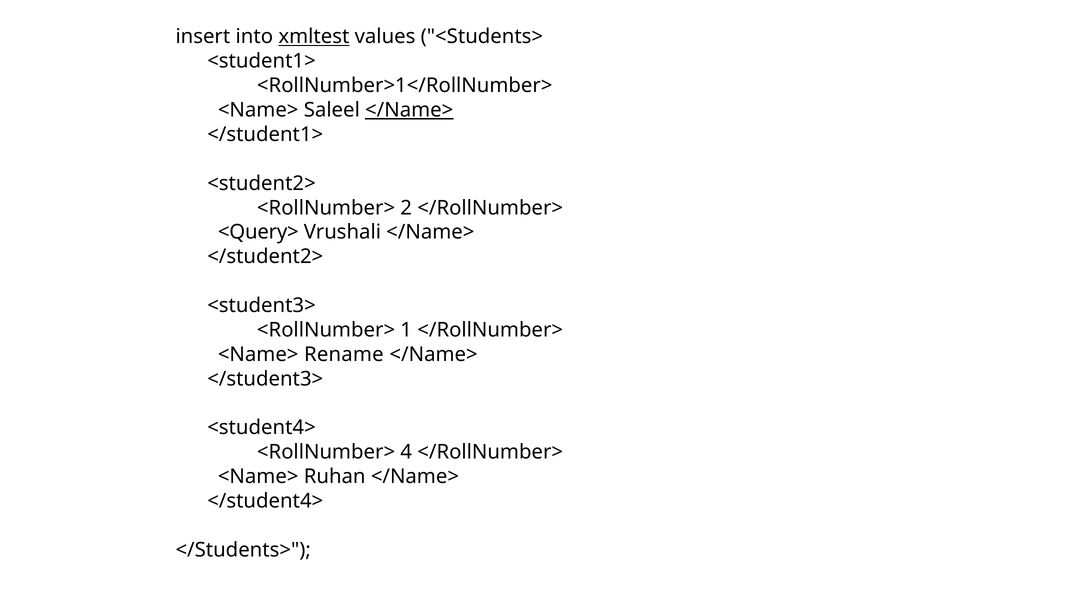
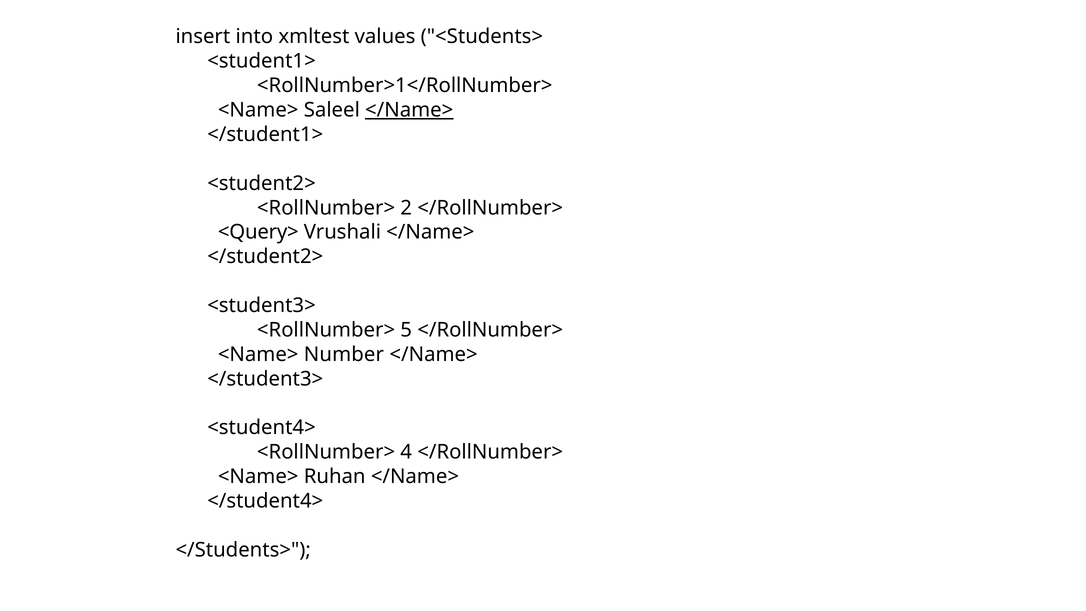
xmltest underline: present -> none
1: 1 -> 5
Rename: Rename -> Number
